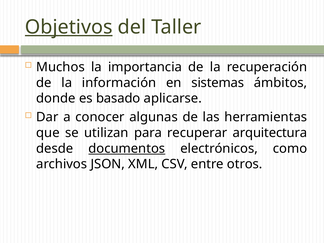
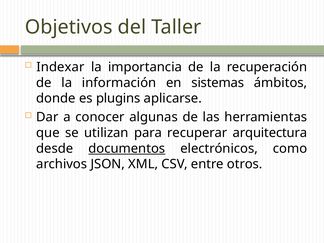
Objetivos underline: present -> none
Muchos: Muchos -> Indexar
basado: basado -> plugins
